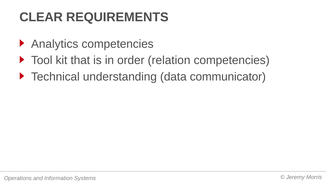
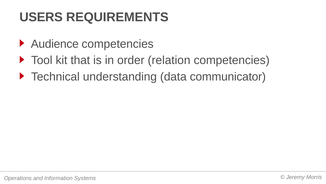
CLEAR: CLEAR -> USERS
Analytics: Analytics -> Audience
